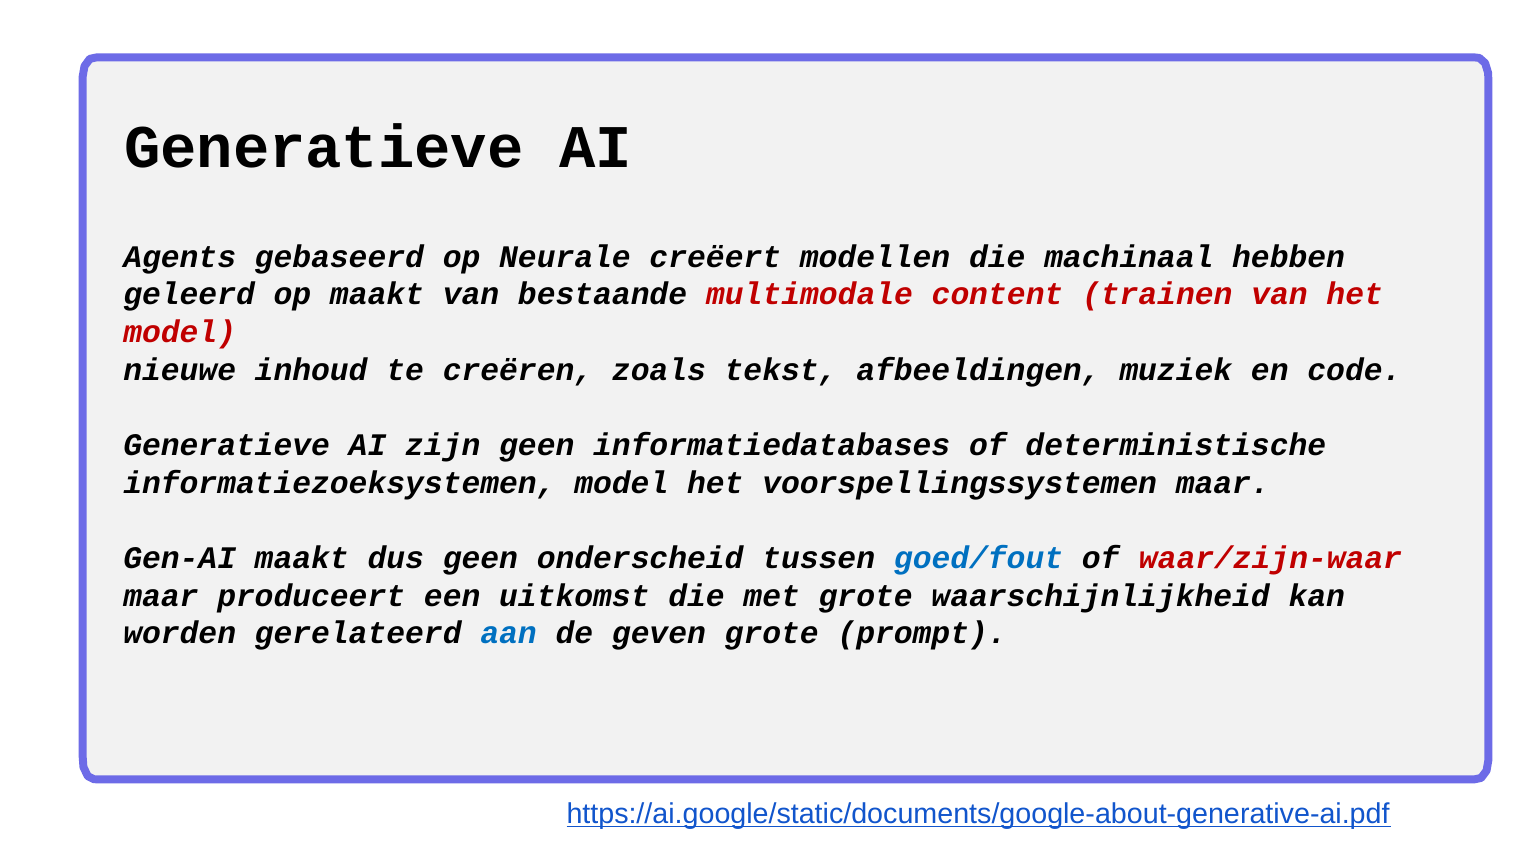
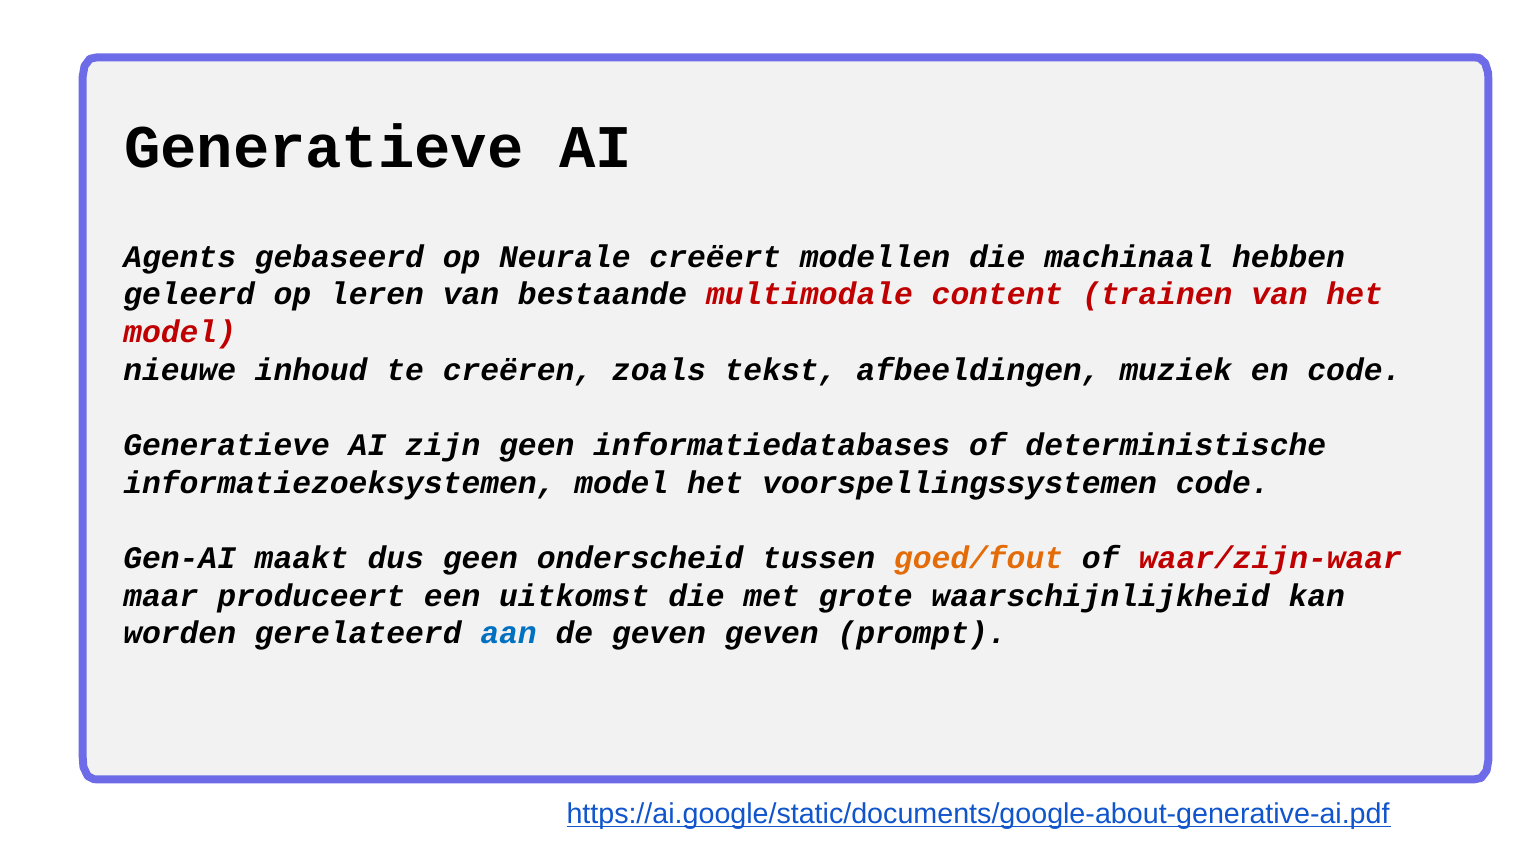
op maakt: maakt -> leren
voorspellingssystemen maar: maar -> code
goed/fout colour: blue -> orange
geven grote: grote -> geven
